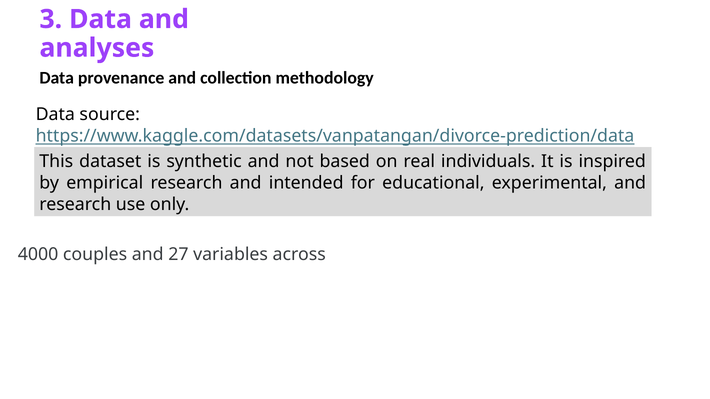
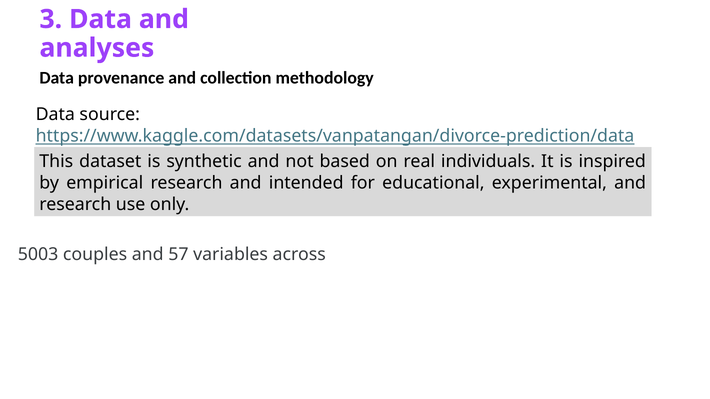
4000: 4000 -> 5003
27: 27 -> 57
